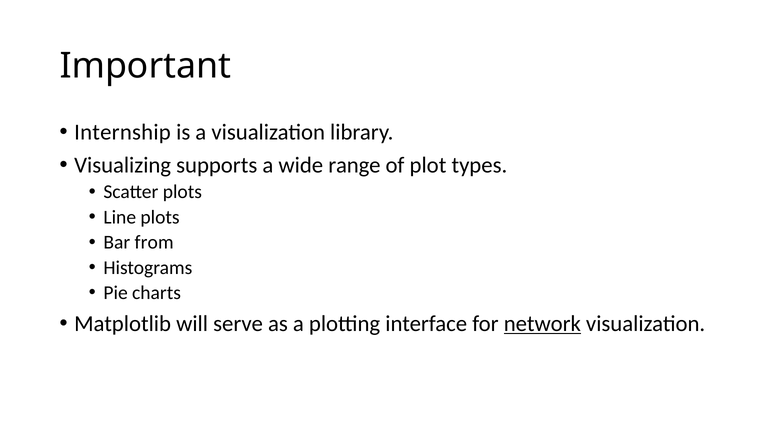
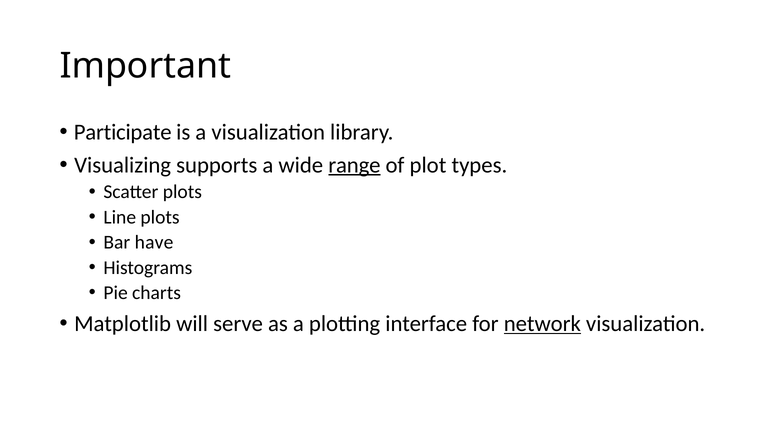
Internship: Internship -> Participate
range underline: none -> present
from: from -> have
